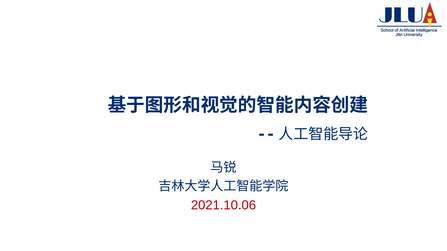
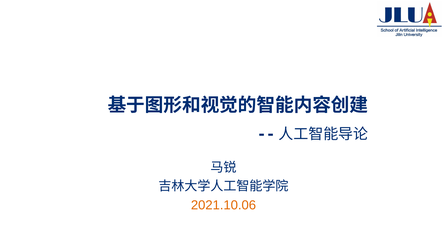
2021.10.06 colour: red -> orange
